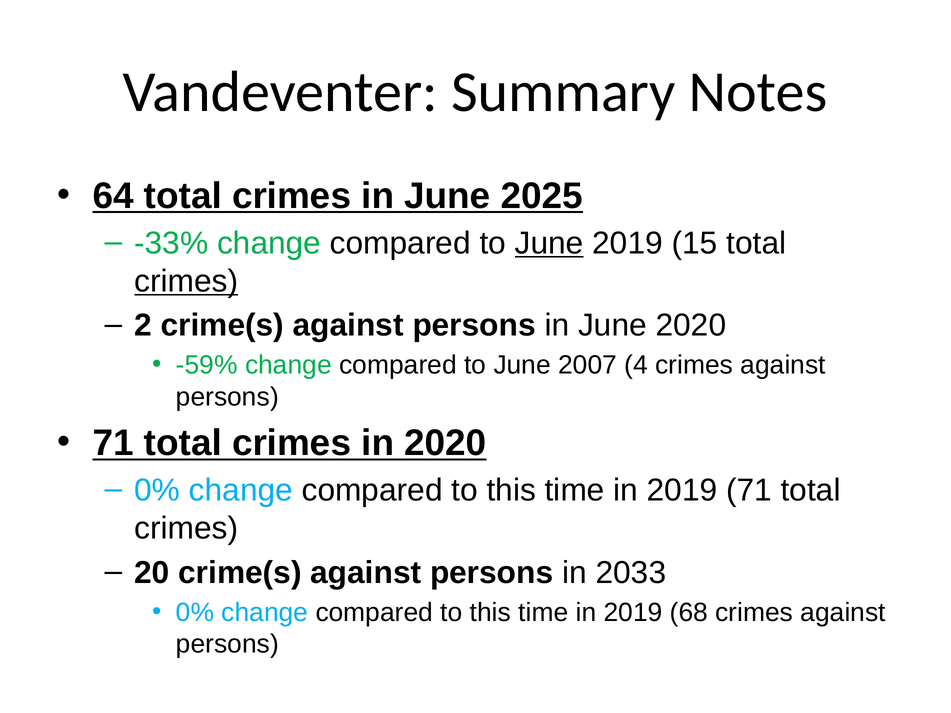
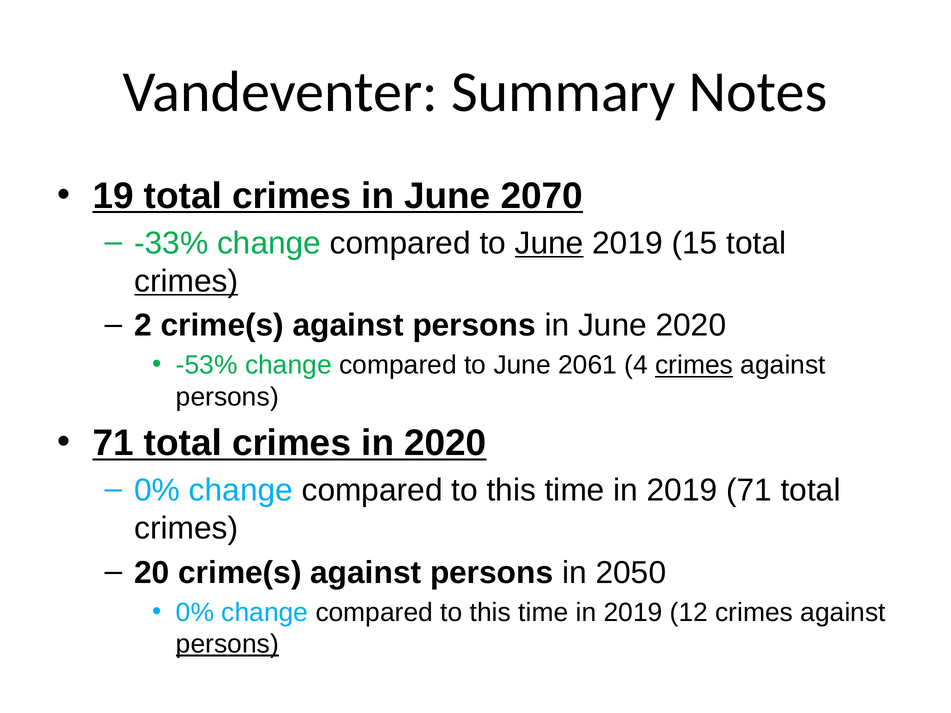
64: 64 -> 19
2025: 2025 -> 2070
-59%: -59% -> -53%
2007: 2007 -> 2061
crimes at (694, 365) underline: none -> present
2033: 2033 -> 2050
68: 68 -> 12
persons at (227, 644) underline: none -> present
